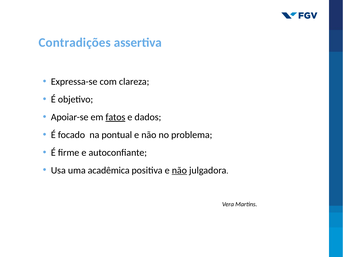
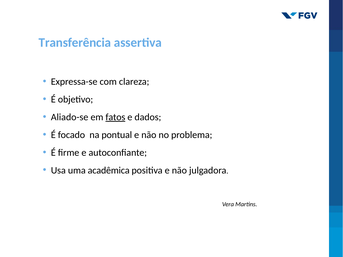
Contradições: Contradições -> Transferência
Apoiar-se: Apoiar-se -> Aliado-se
não at (179, 170) underline: present -> none
